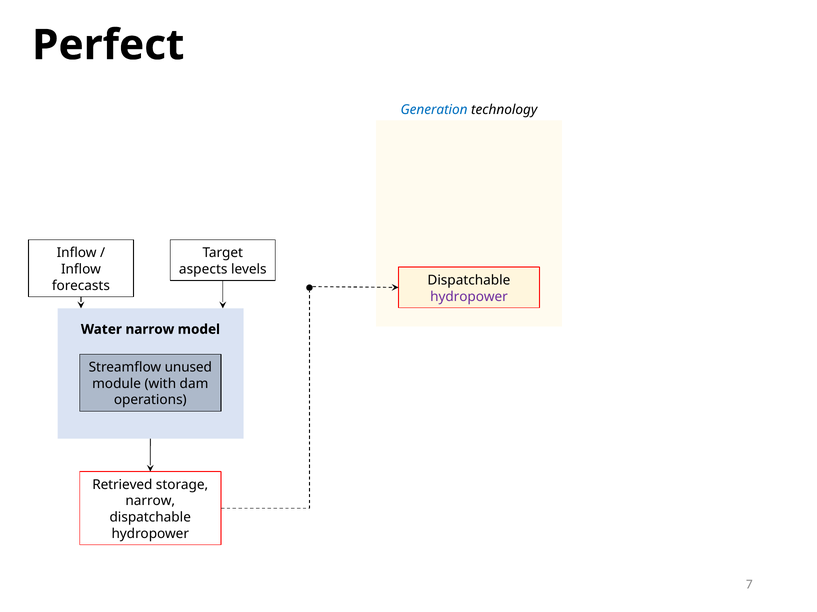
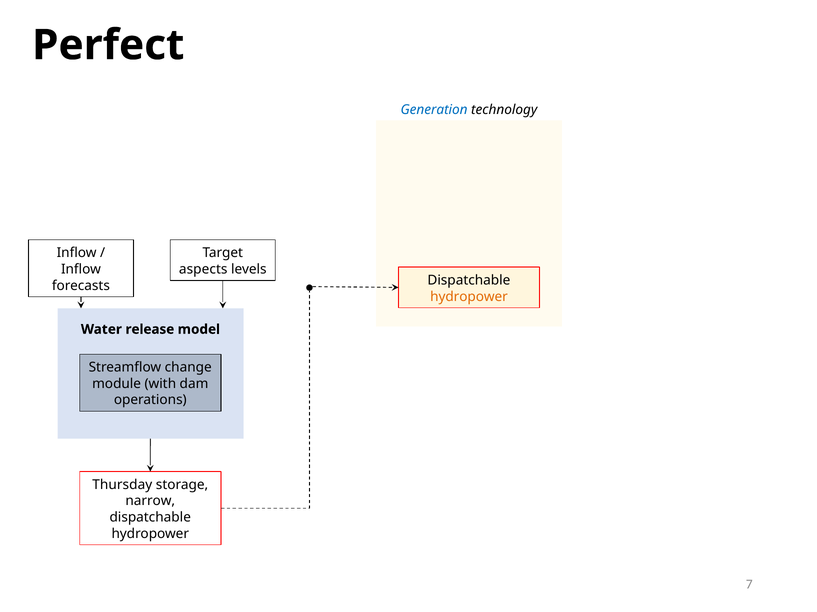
hydropower at (469, 297) colour: purple -> orange
Water narrow: narrow -> release
unused: unused -> change
Retrieved: Retrieved -> Thursday
